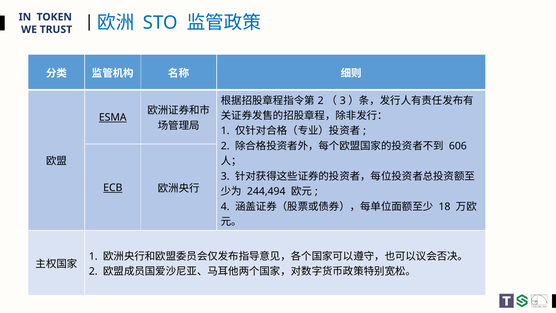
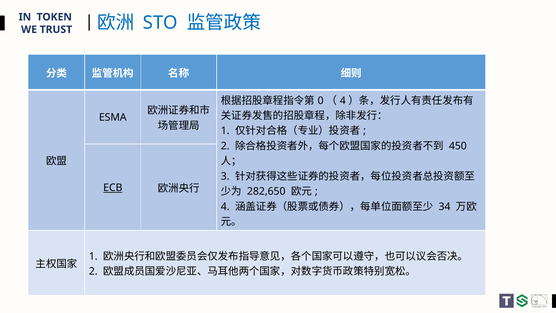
2 at (321, 101): 2 -> 0
3 at (343, 101): 3 -> 4
ESMA underline: present -> none
606: 606 -> 450
244,494: 244,494 -> 282,650
18: 18 -> 34
